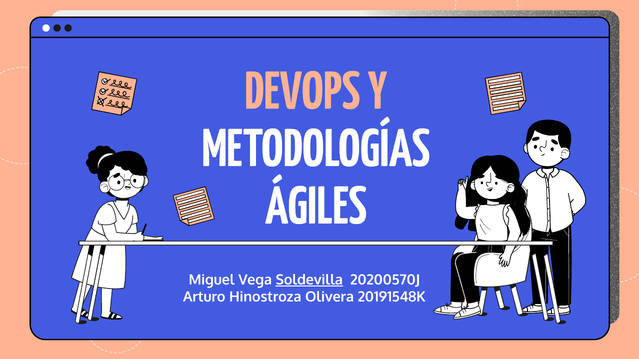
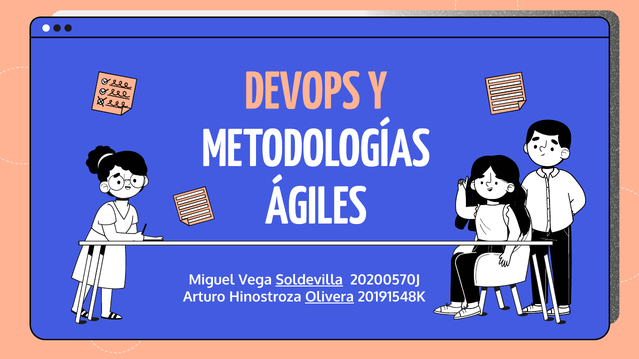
Olivera underline: none -> present
